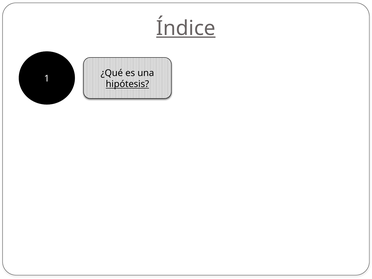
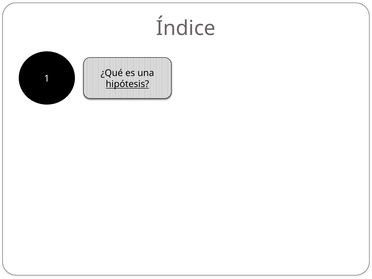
Índice underline: present -> none
